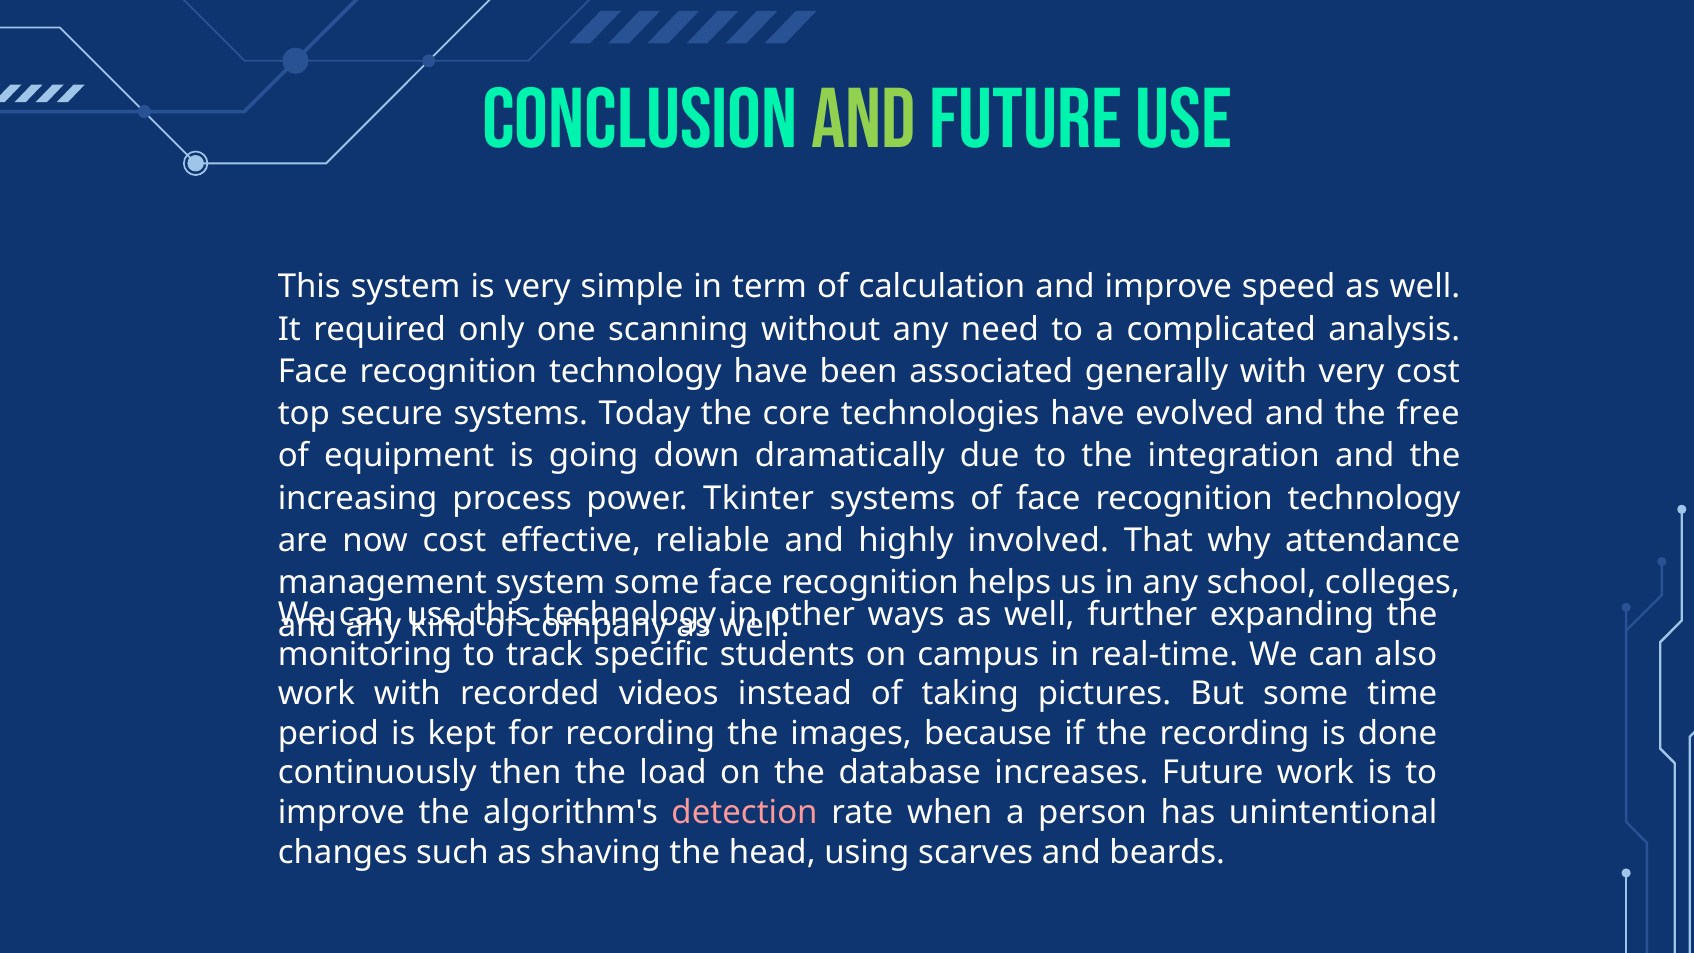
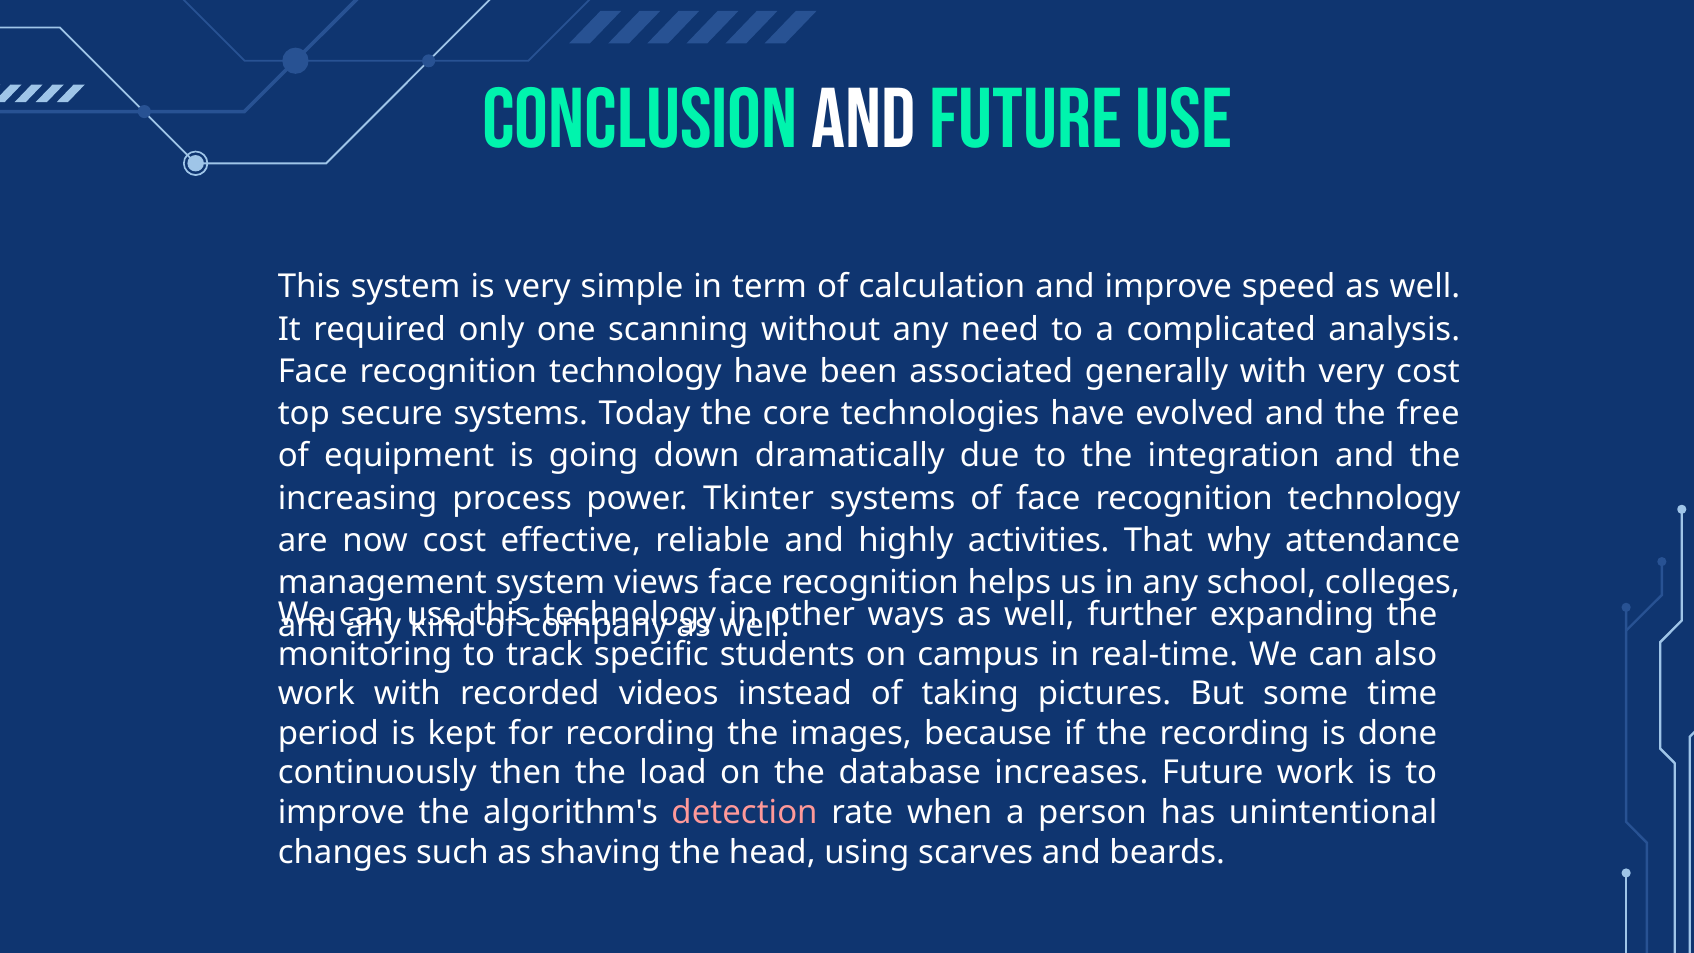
AND at (864, 120) colour: light green -> white
involved: involved -> activities
system some: some -> views
